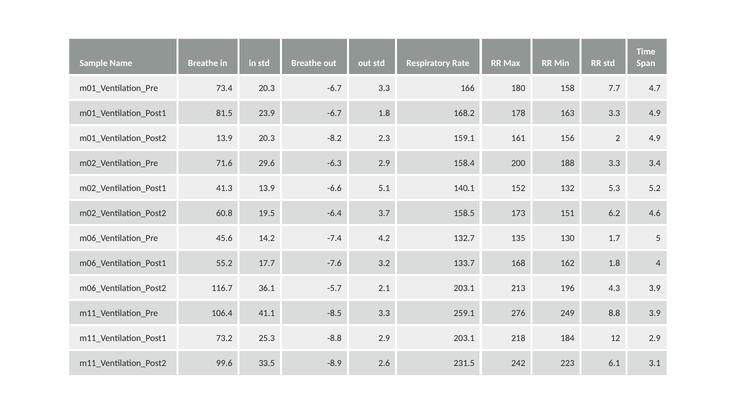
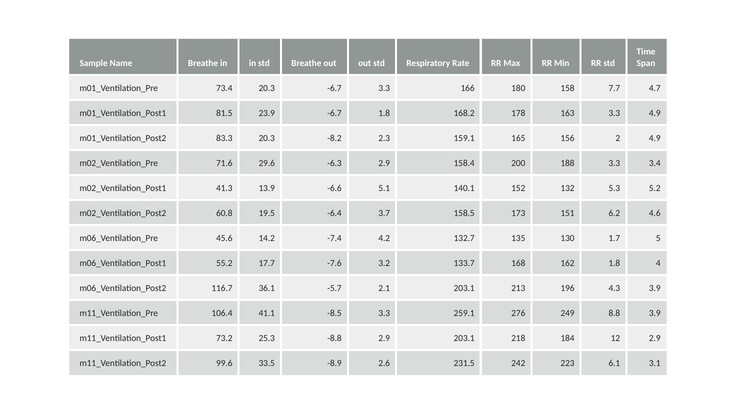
13.9 at (224, 138): 13.9 -> 83.3
161: 161 -> 165
